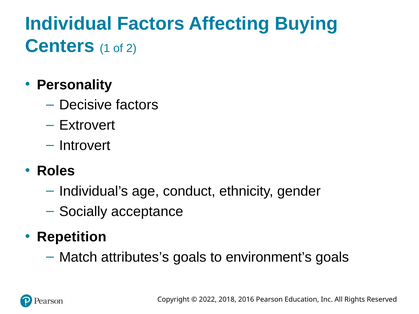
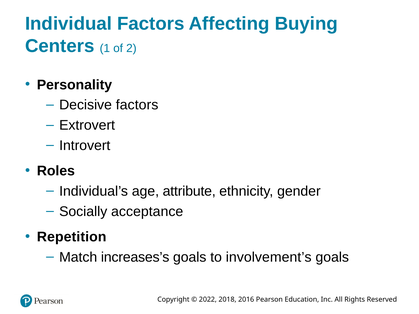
conduct: conduct -> attribute
attributes’s: attributes’s -> increases’s
environment’s: environment’s -> involvement’s
